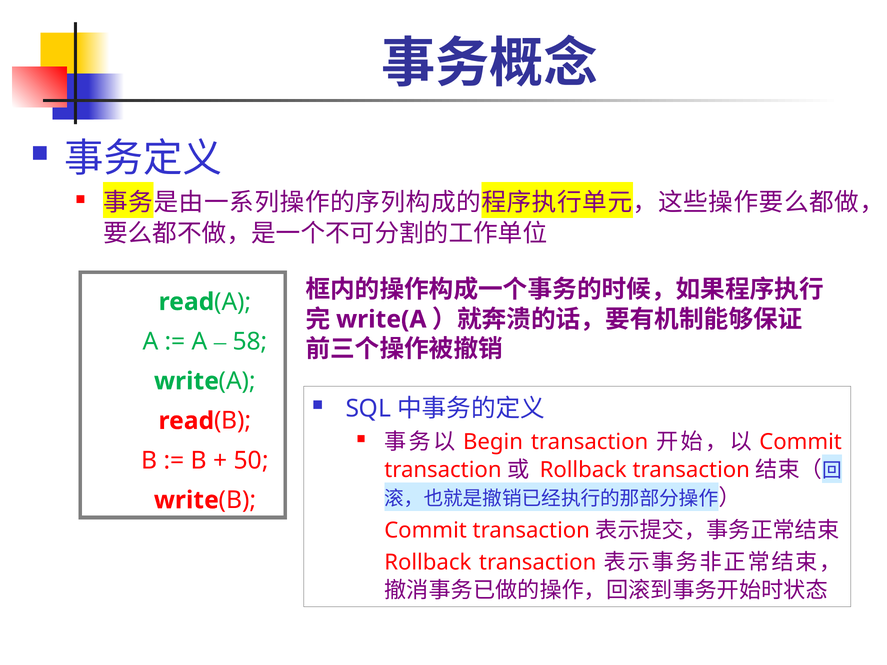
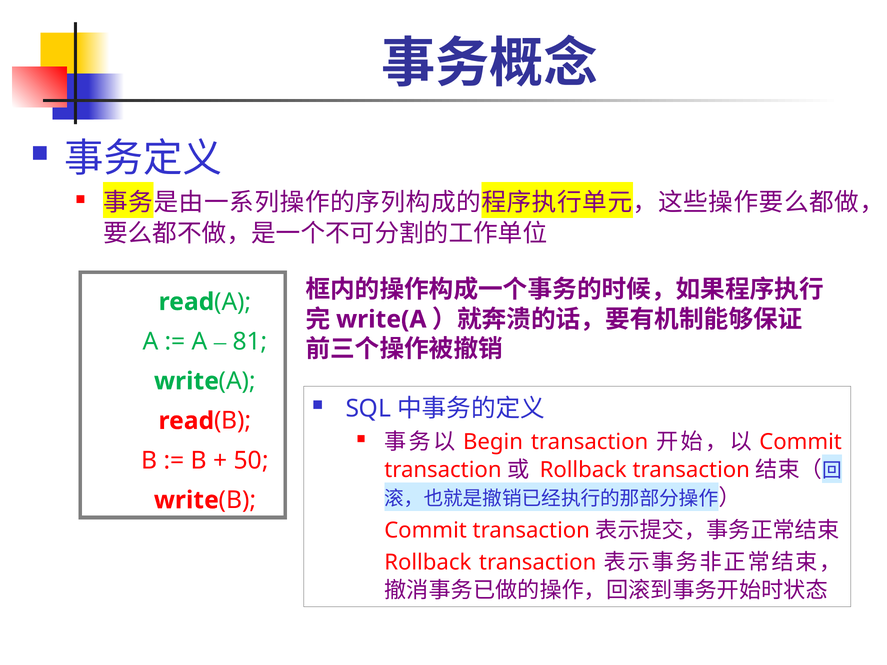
58: 58 -> 81
